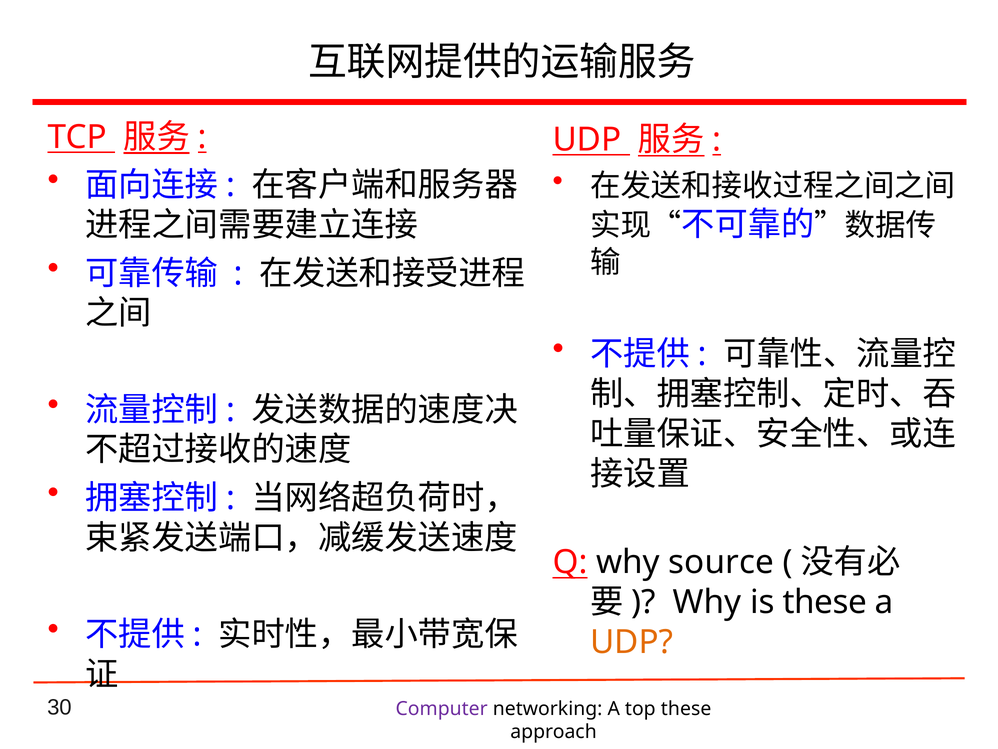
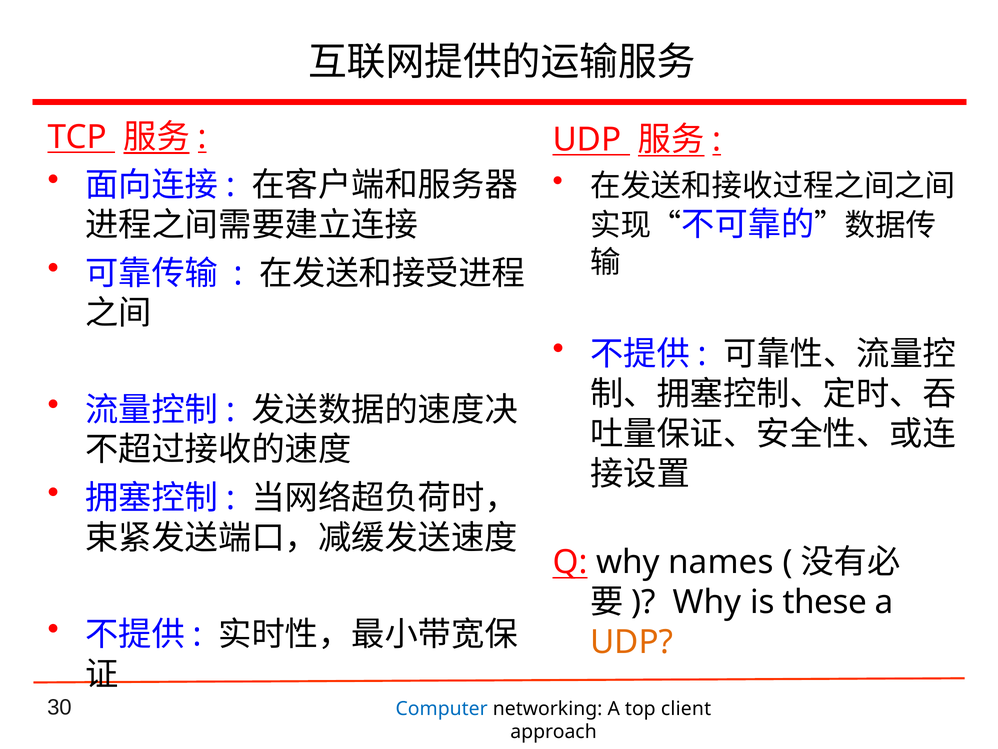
source: source -> names
Computer colour: purple -> blue
top these: these -> client
